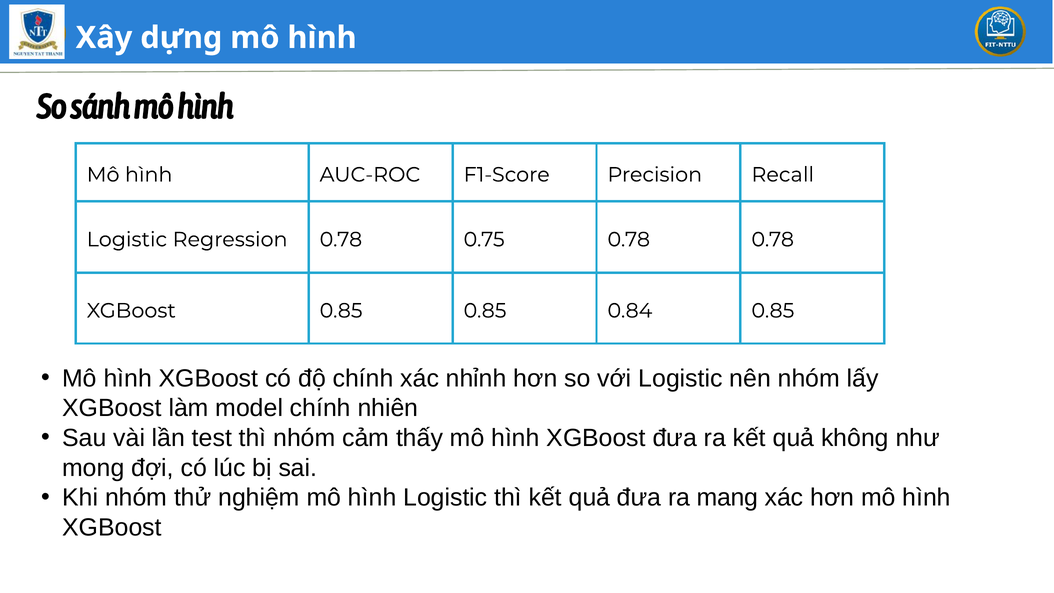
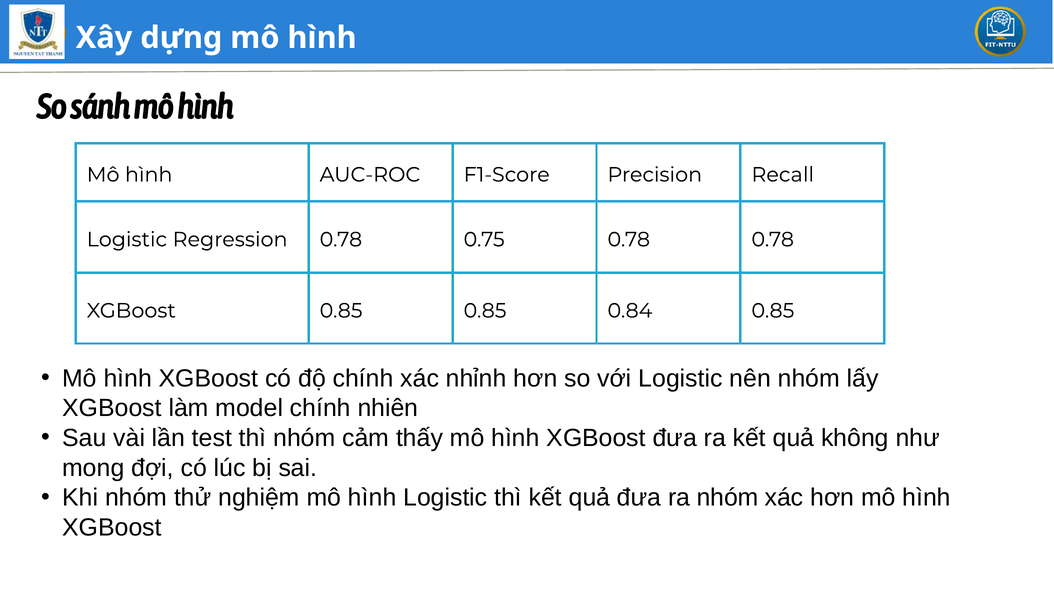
ra mang: mang -> nhóm
